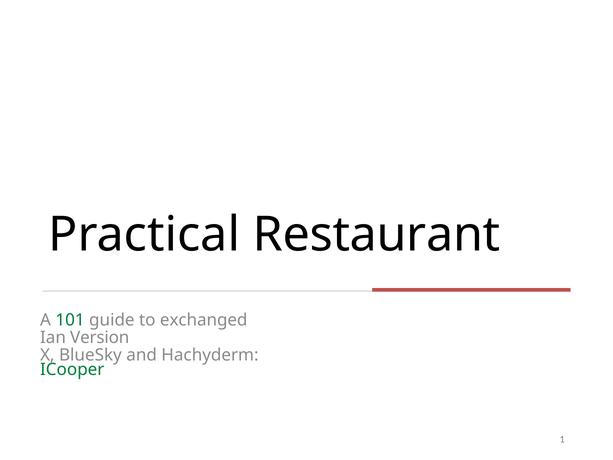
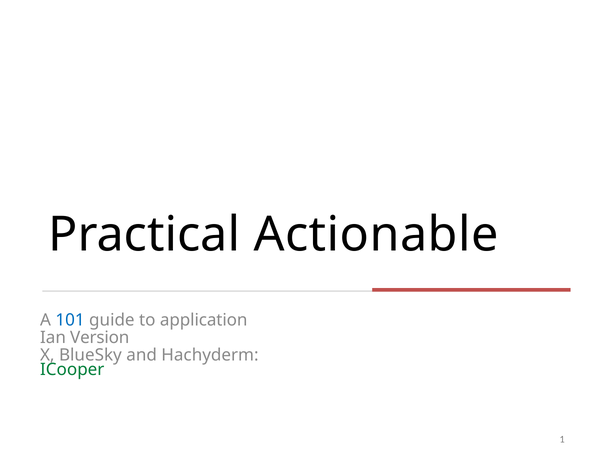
Restaurant: Restaurant -> Actionable
101 colour: green -> blue
exchanged: exchanged -> application
